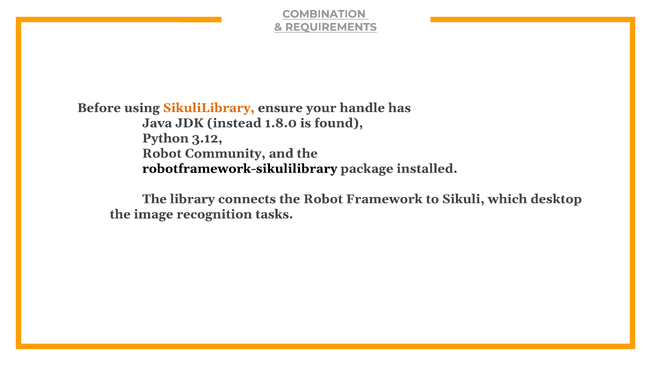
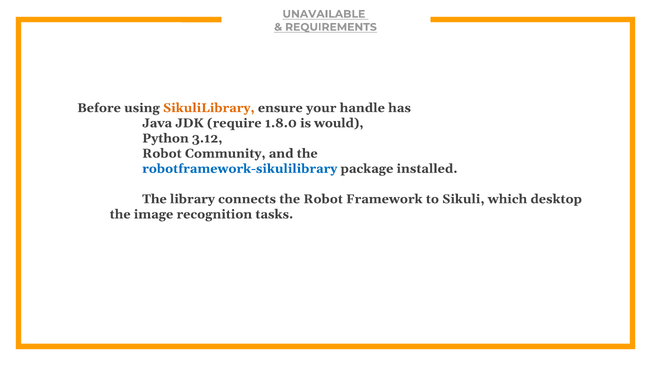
COMBINATION: COMBINATION -> UNAVAILABLE
instead: instead -> require
found: found -> would
robotframework-sikulilibrary colour: black -> blue
